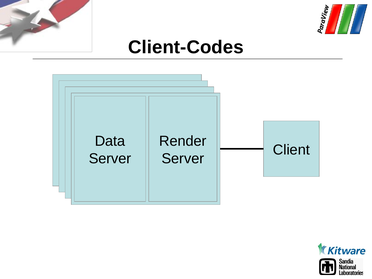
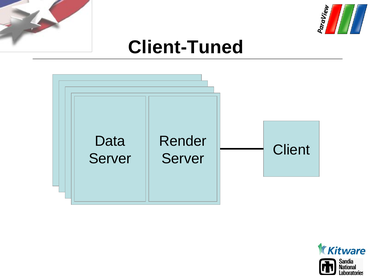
Client-Codes: Client-Codes -> Client-Tuned
